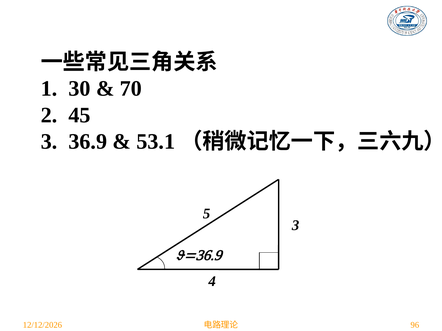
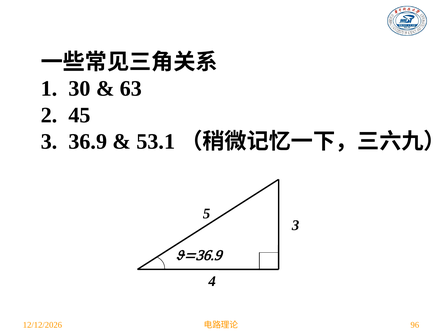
70: 70 -> 63
